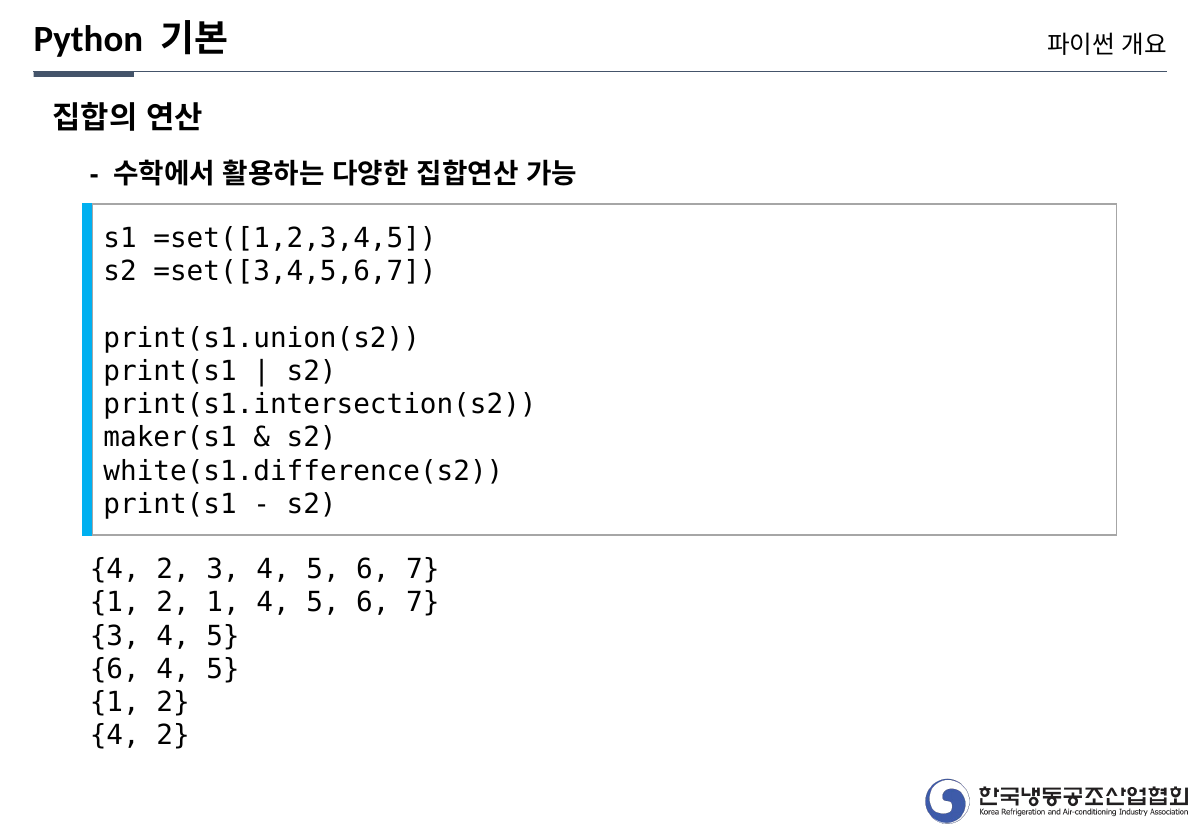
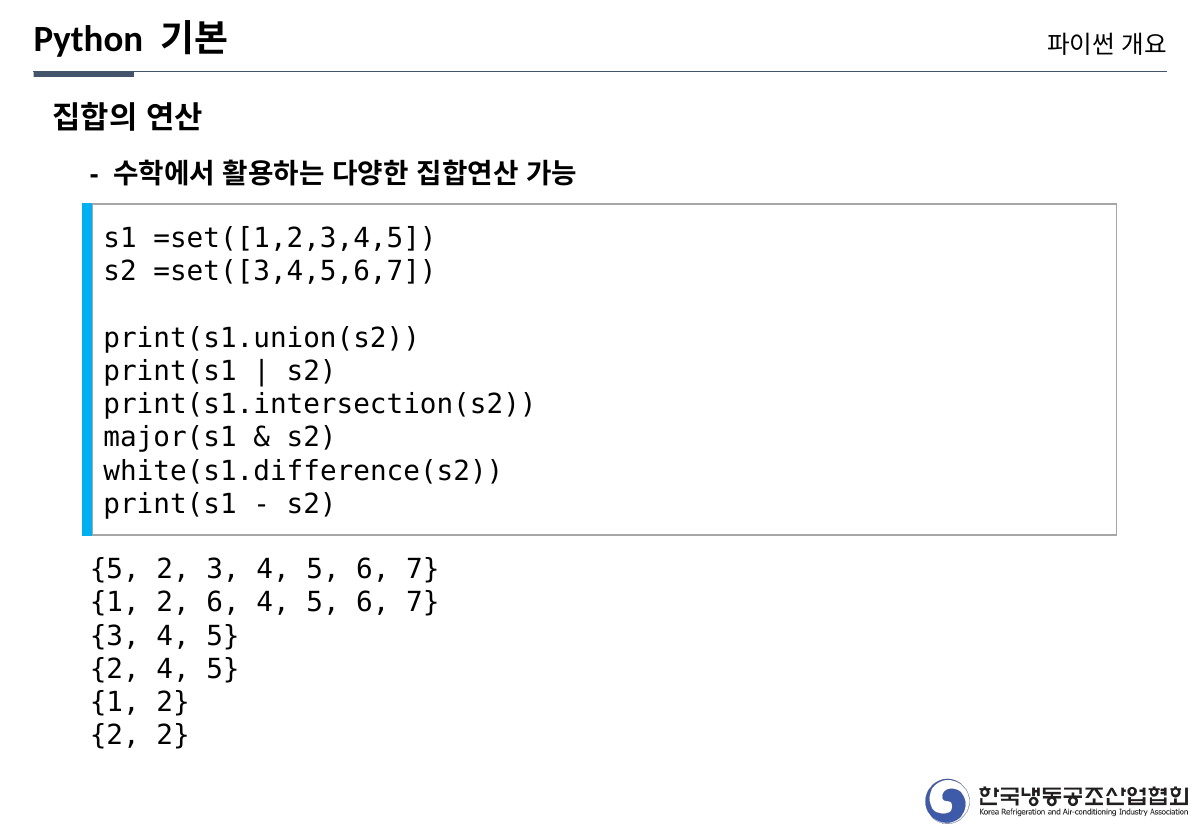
maker(s1: maker(s1 -> major(s1
4 at (115, 569): 4 -> 5
2 1: 1 -> 6
6 at (115, 669): 6 -> 2
4 at (115, 735): 4 -> 2
